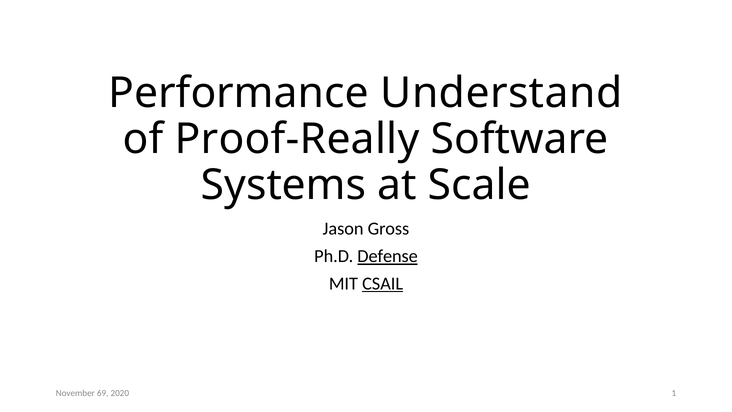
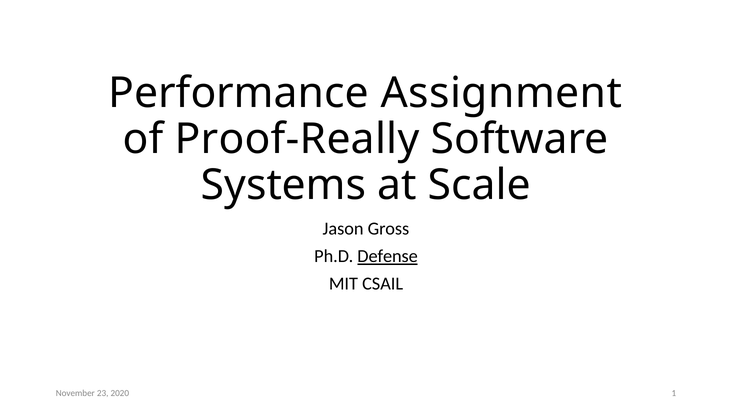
Understand: Understand -> Assignment
CSAIL underline: present -> none
69: 69 -> 23
